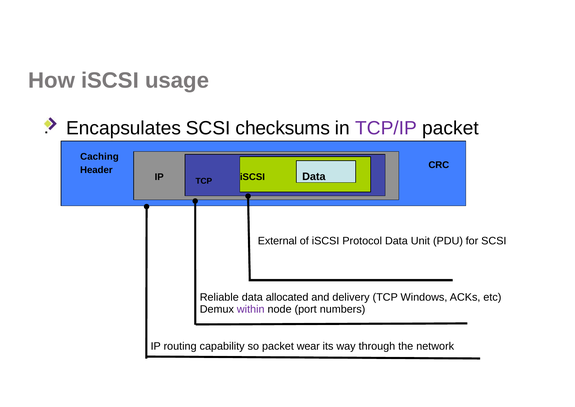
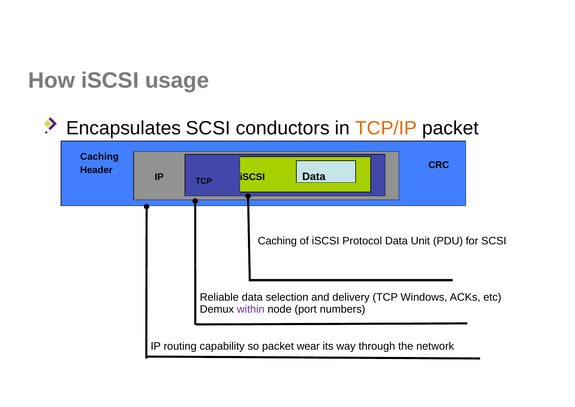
checksums: checksums -> conductors
TCP/IP colour: purple -> orange
External at (277, 241): External -> Caching
allocated: allocated -> selection
